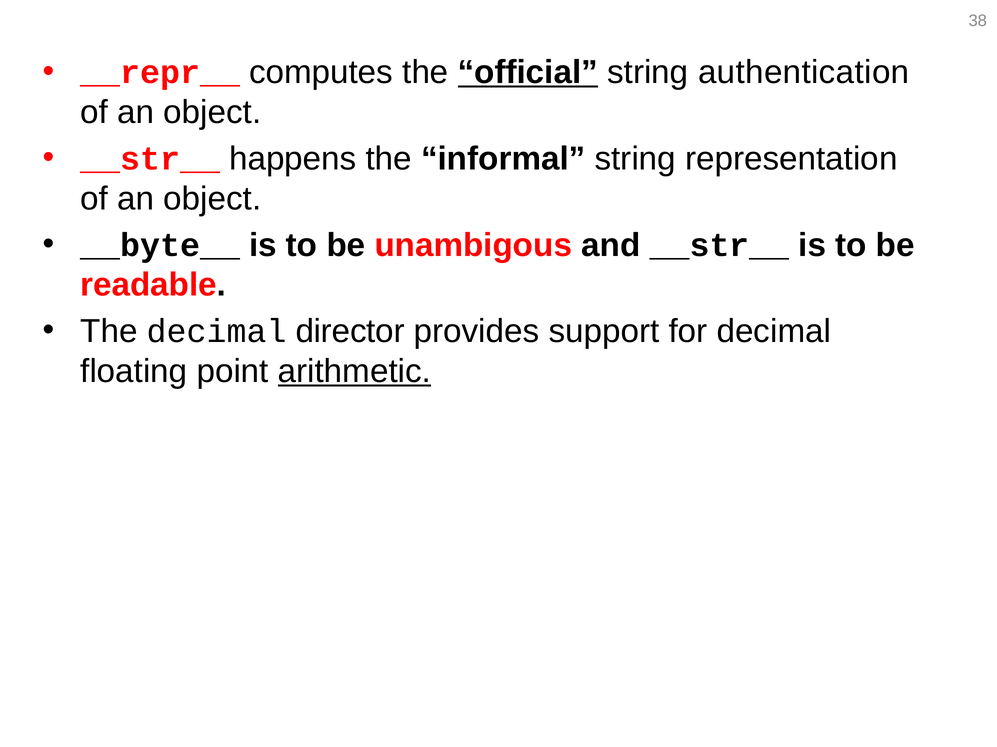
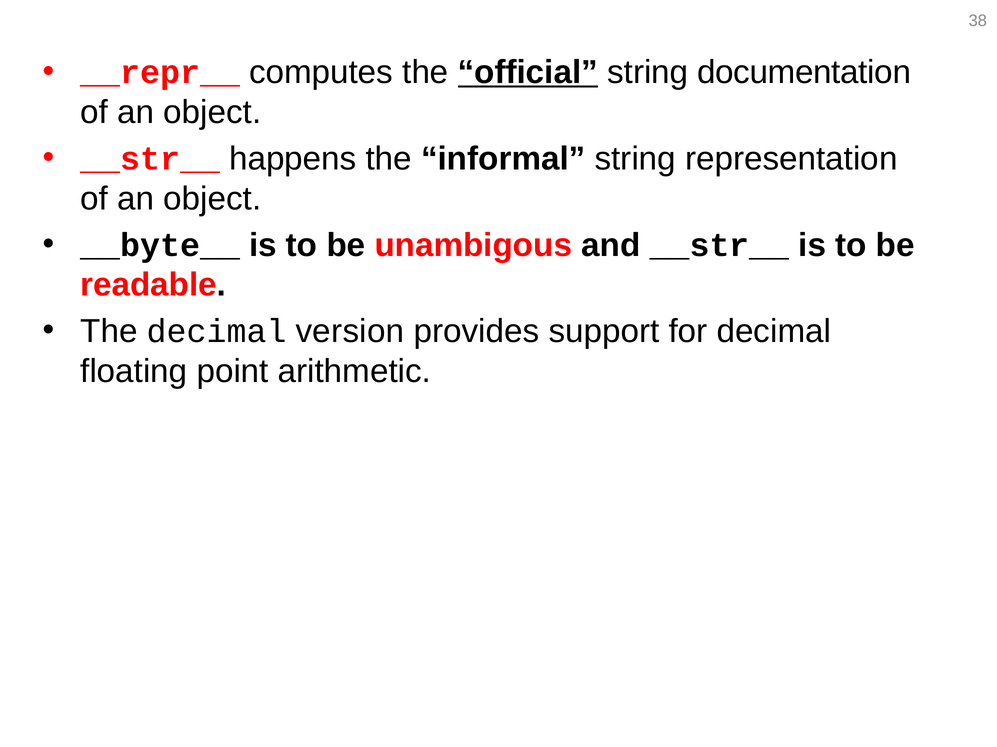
authentication: authentication -> documentation
director: director -> version
arithmetic underline: present -> none
